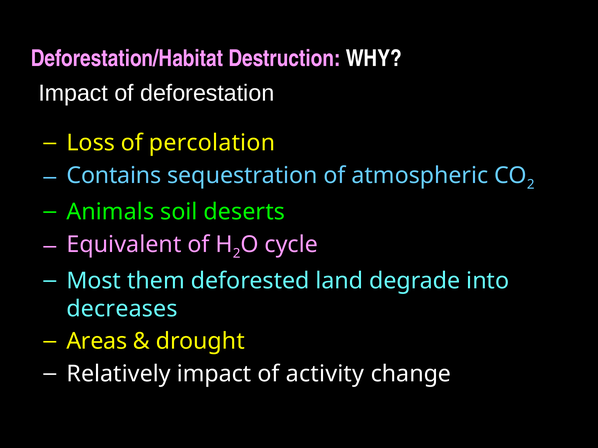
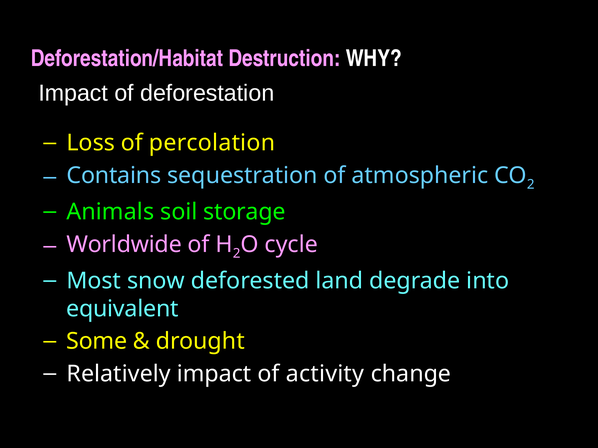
deserts: deserts -> storage
Equivalent: Equivalent -> Worldwide
them: them -> snow
decreases: decreases -> equivalent
Areas: Areas -> Some
